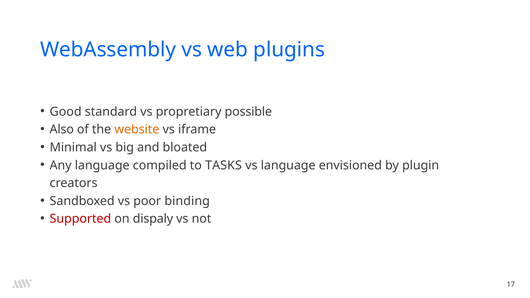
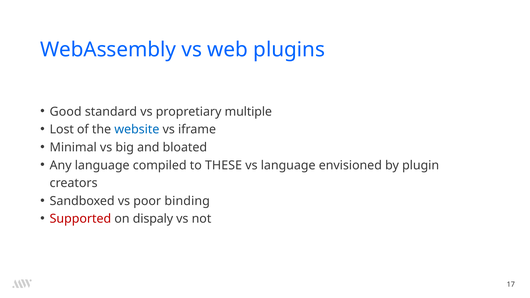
possible: possible -> multiple
Also: Also -> Lost
website colour: orange -> blue
TASKS: TASKS -> THESE
